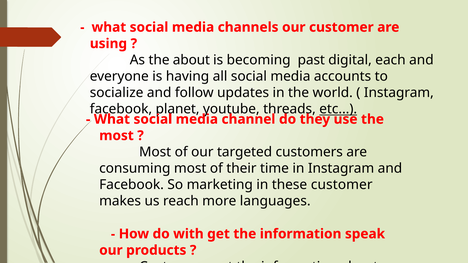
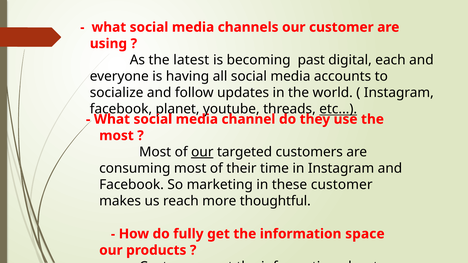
the about: about -> latest
our at (202, 152) underline: none -> present
languages: languages -> thoughtful
with: with -> fully
speak: speak -> space
